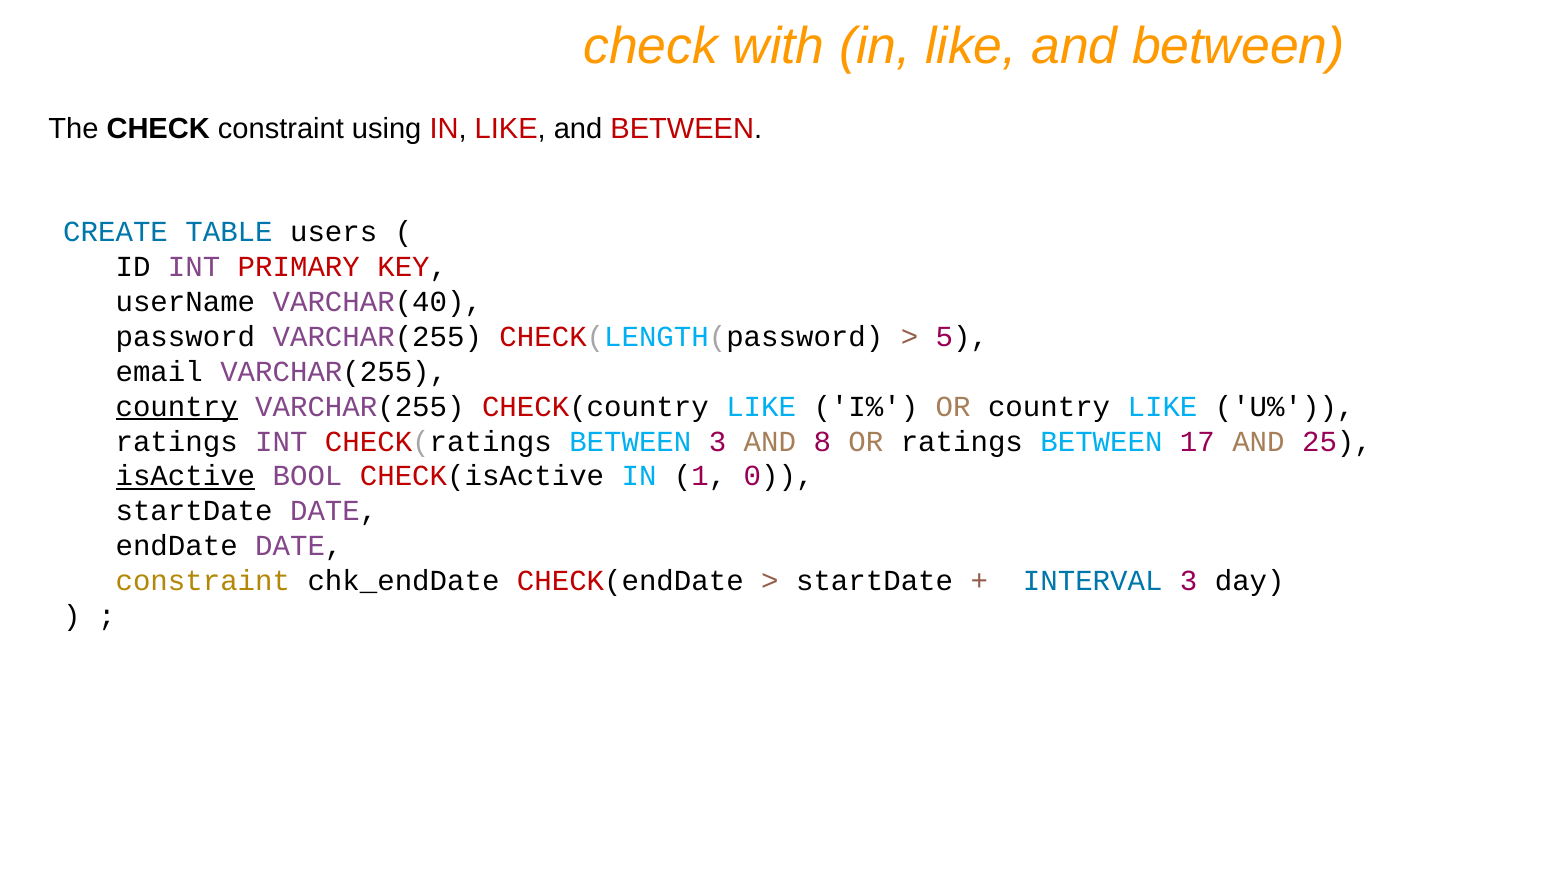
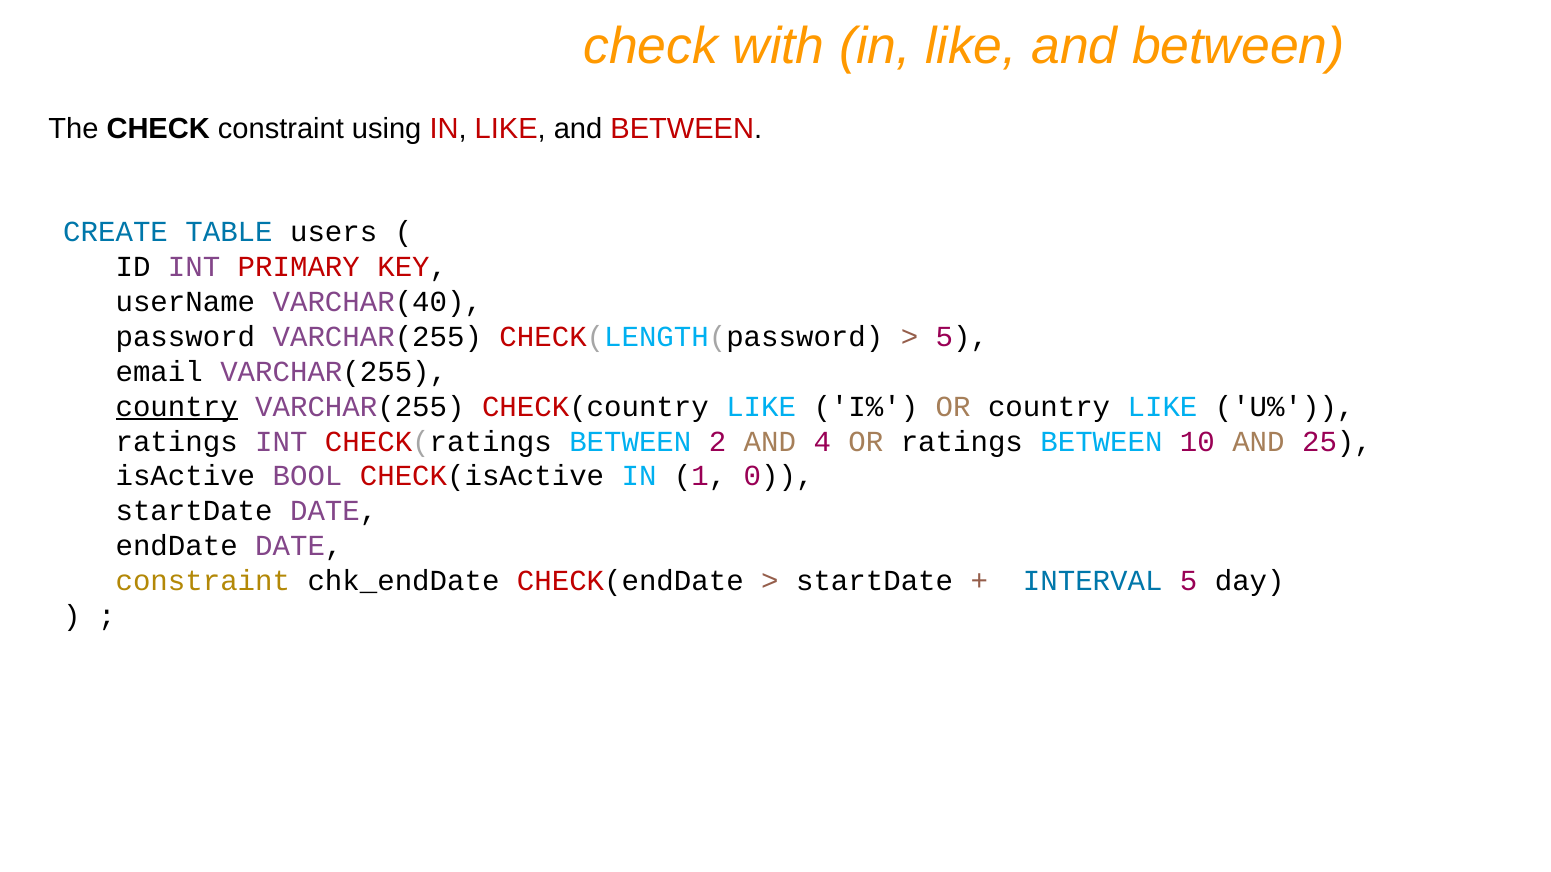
BETWEEN 3: 3 -> 2
8: 8 -> 4
17: 17 -> 10
isActive underline: present -> none
INTERVAL 3: 3 -> 5
